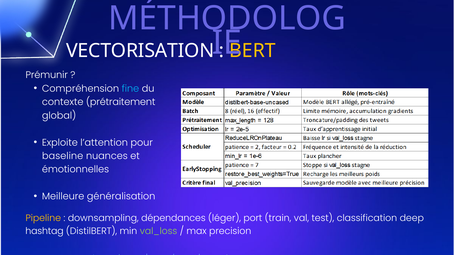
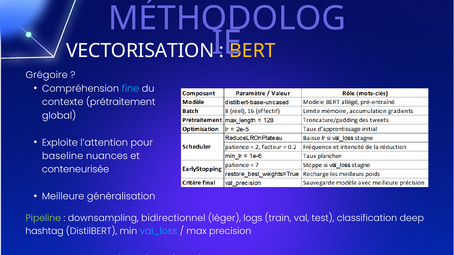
Prémunir: Prémunir -> Grégoire
émotionnelles: émotionnelles -> conteneurisée
Pipeline colour: yellow -> light green
dépendances: dépendances -> bidirectionnel
port: port -> logs
val_loss colour: light green -> light blue
